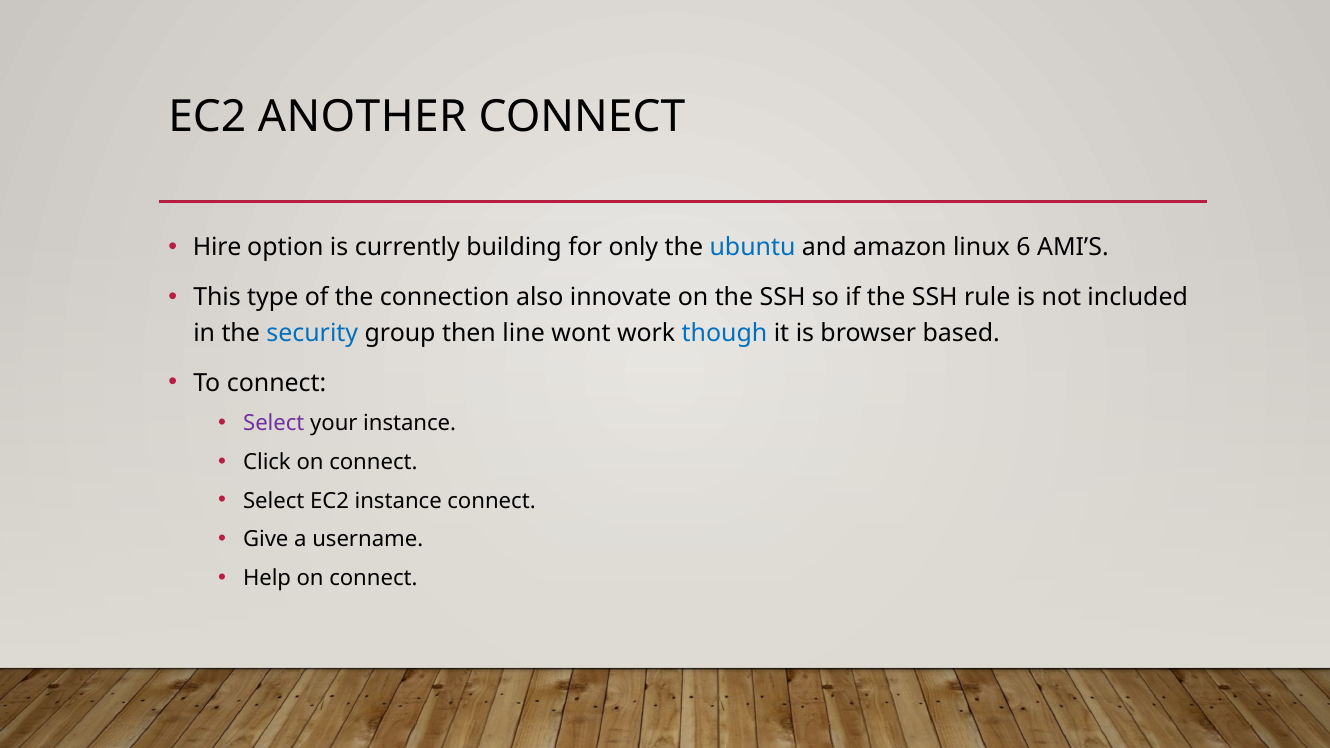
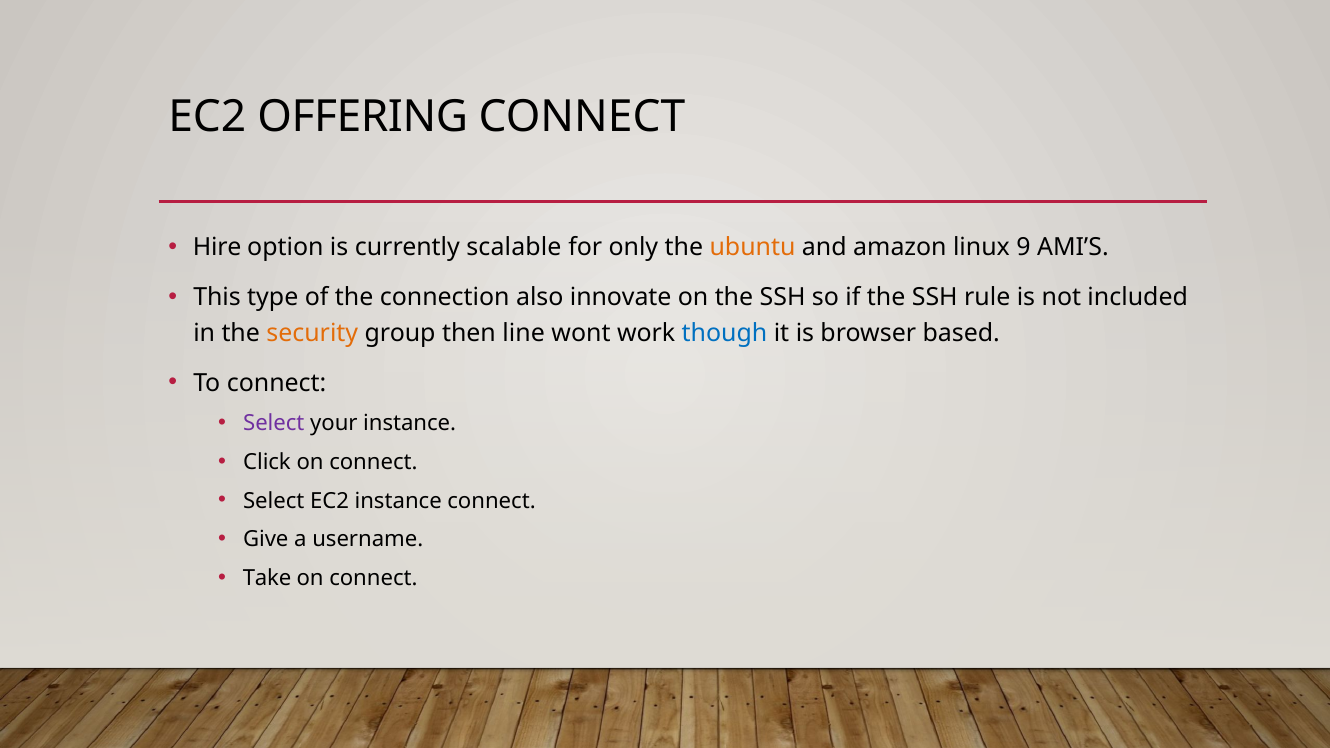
ANOTHER: ANOTHER -> OFFERING
building: building -> scalable
ubuntu colour: blue -> orange
6: 6 -> 9
security colour: blue -> orange
Help: Help -> Take
